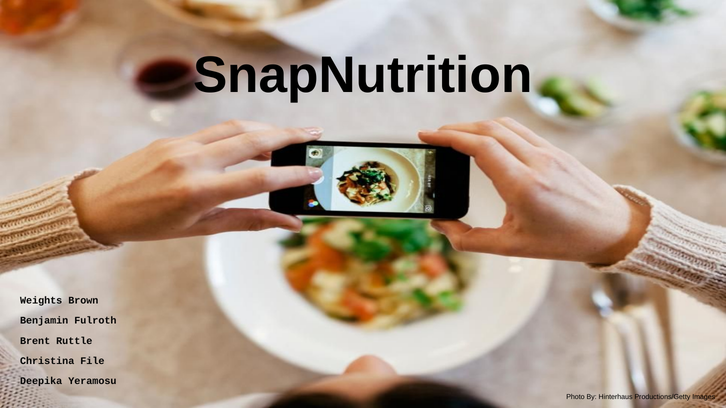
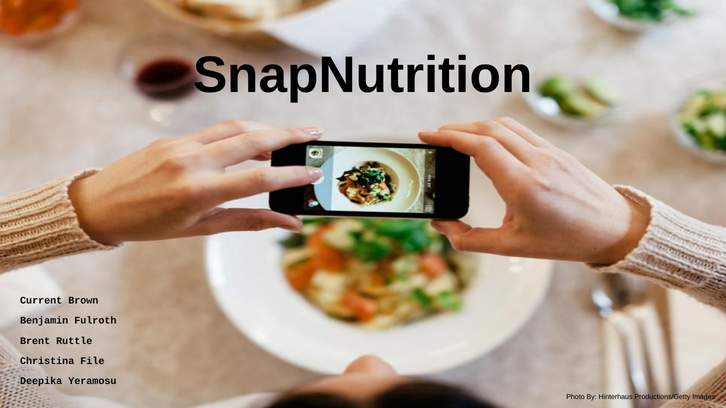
Weights: Weights -> Current
